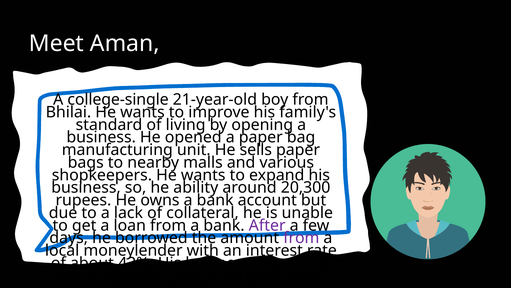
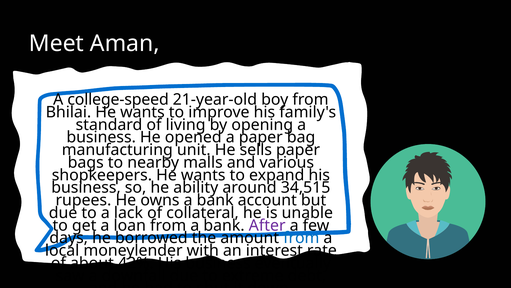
college-single: college-single -> college-speed
20,300: 20,300 -> 34,515
from at (301, 238) colour: purple -> blue
